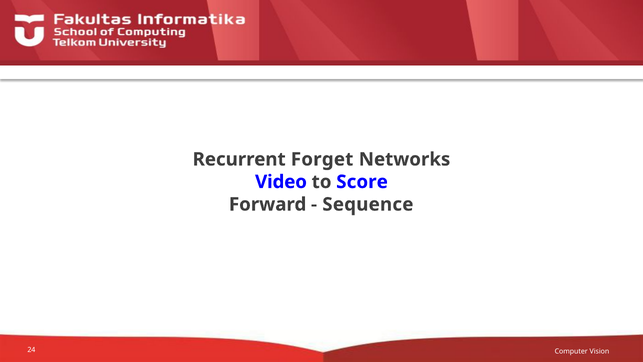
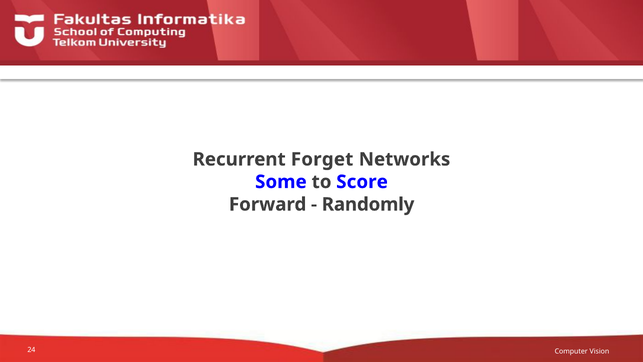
Video: Video -> Some
Sequence: Sequence -> Randomly
